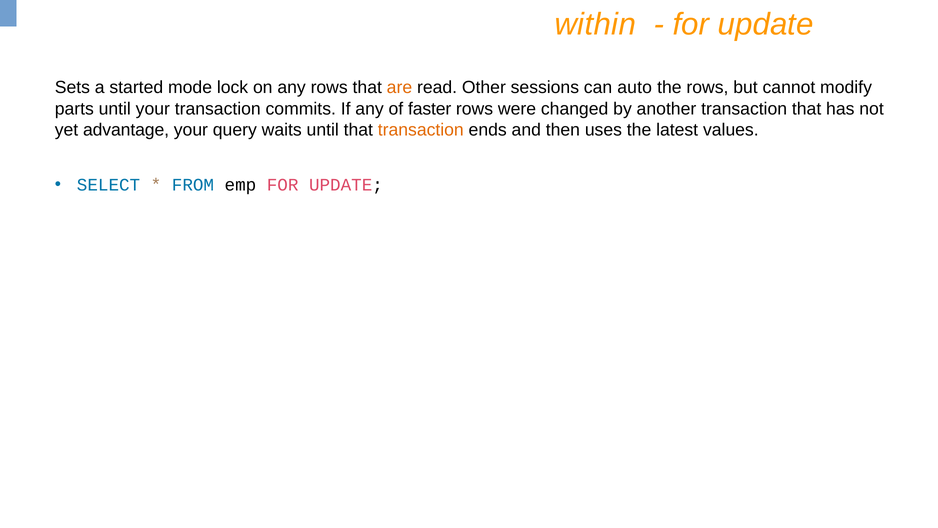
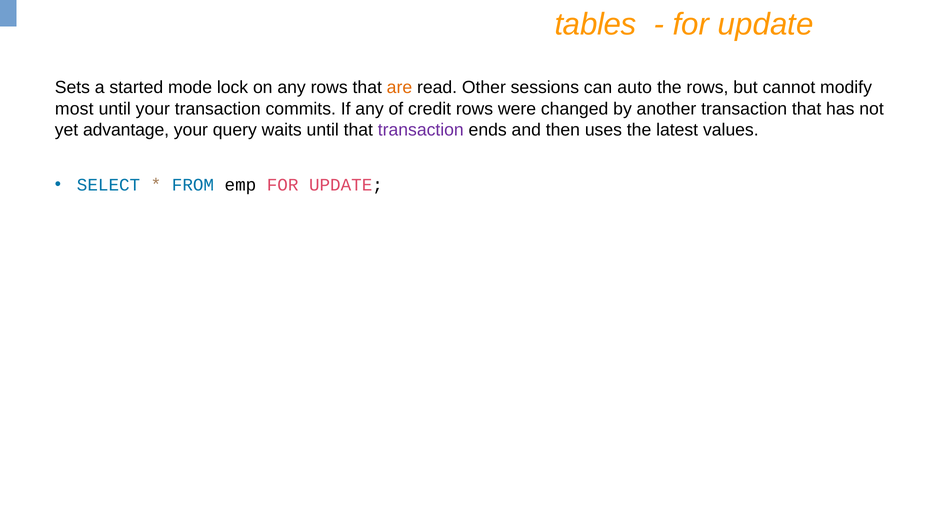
within: within -> tables
parts: parts -> most
faster: faster -> credit
transaction at (421, 130) colour: orange -> purple
